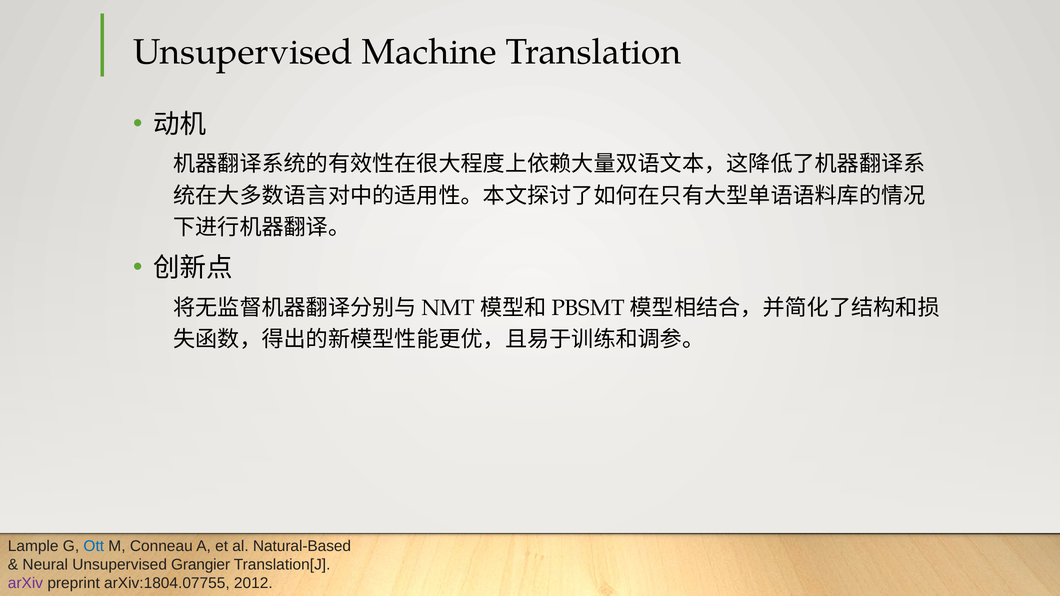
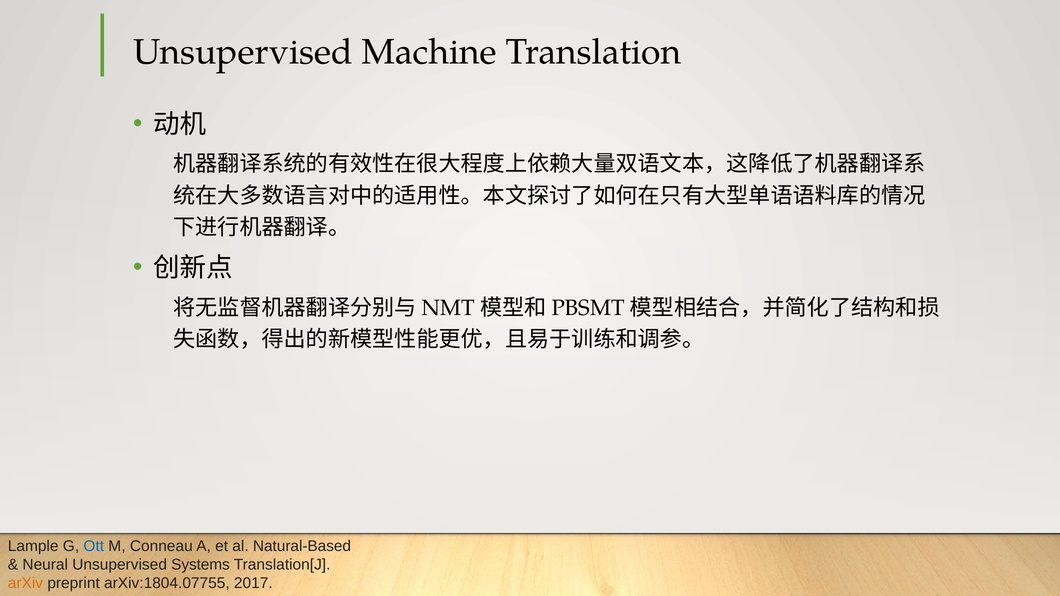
Grangier: Grangier -> Systems
arXiv colour: purple -> orange
2012: 2012 -> 2017
